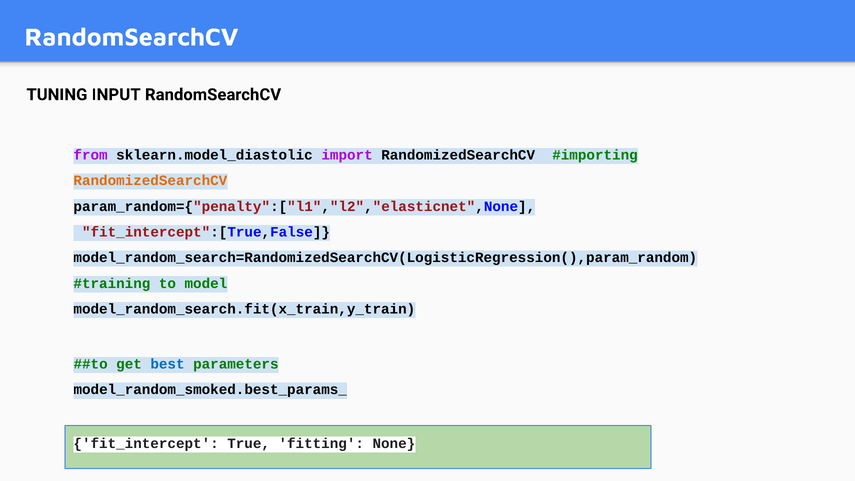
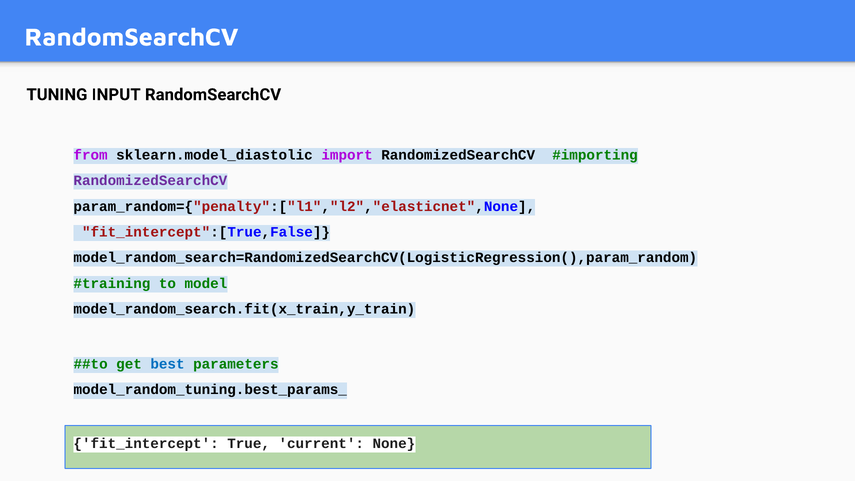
RandomizedSearchCV at (150, 181) colour: orange -> purple
model_random_smoked.best_params_: model_random_smoked.best_params_ -> model_random_tuning.best_params_
fitting: fitting -> current
